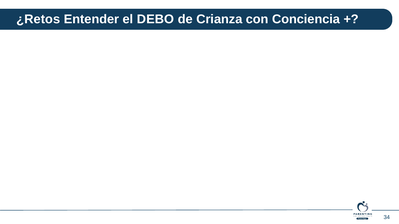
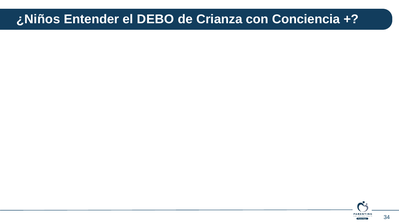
¿Retos: ¿Retos -> ¿Niños
